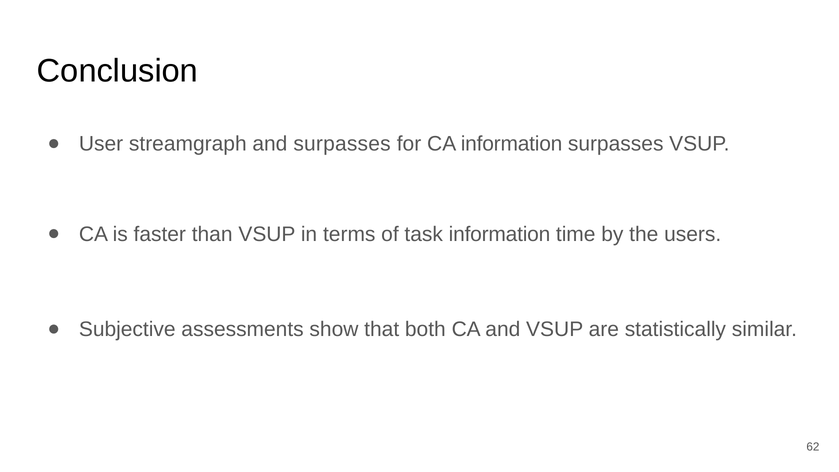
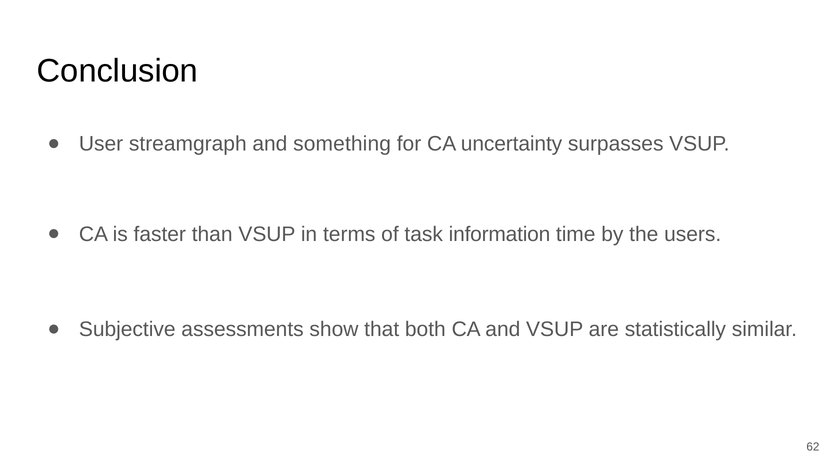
and surpasses: surpasses -> something
CA information: information -> uncertainty
